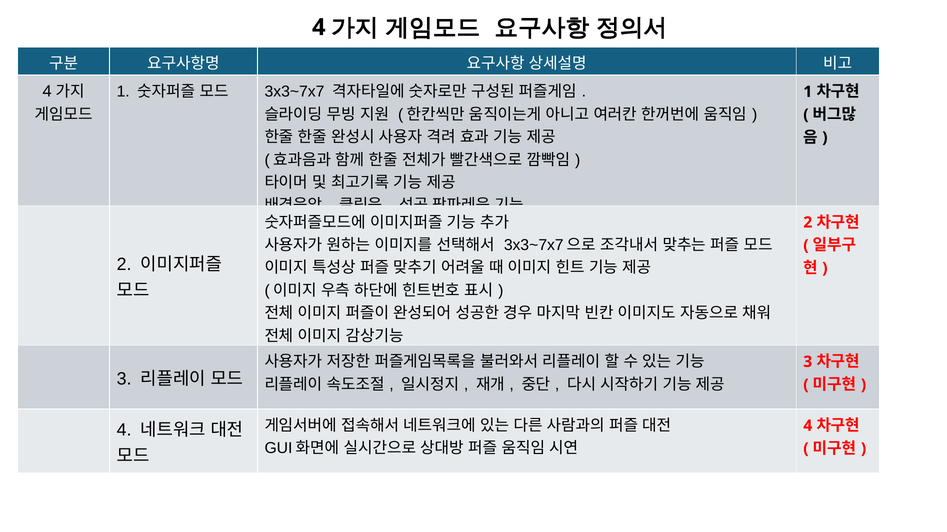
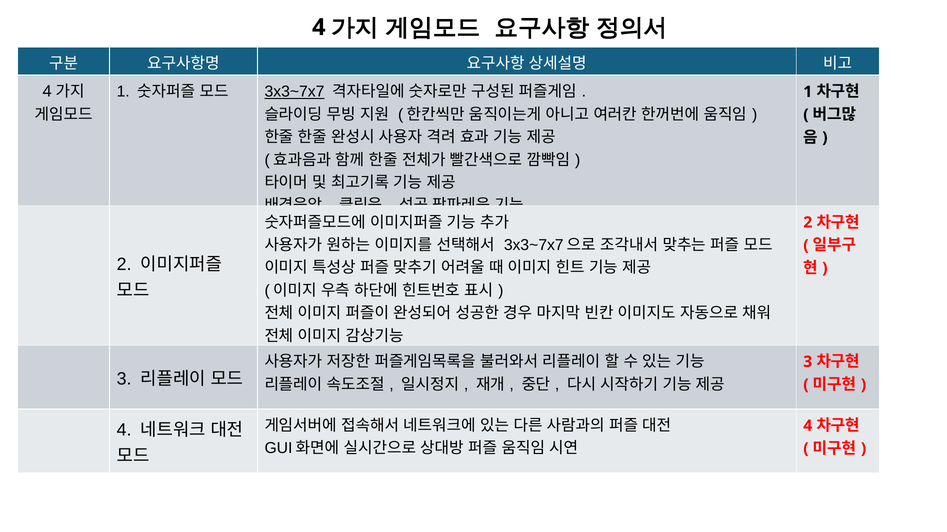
3x3~7x7 underline: none -> present
